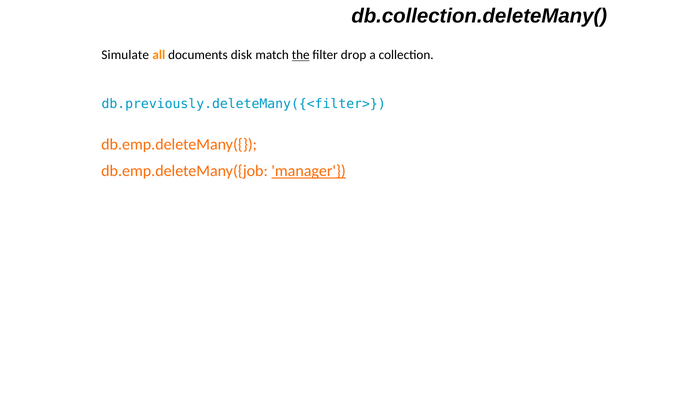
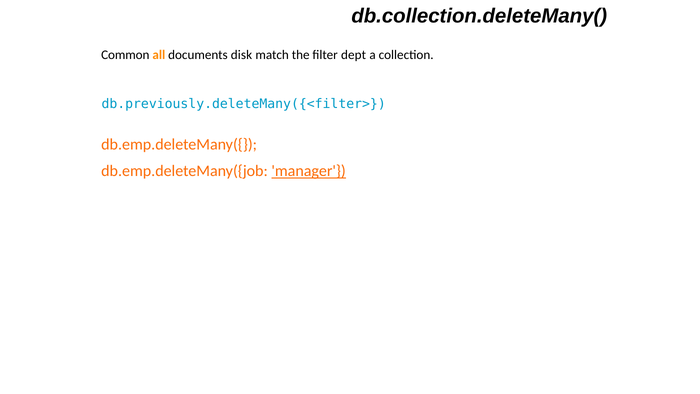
Simulate: Simulate -> Common
the underline: present -> none
drop: drop -> dept
